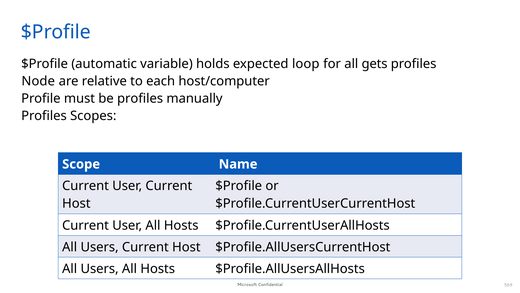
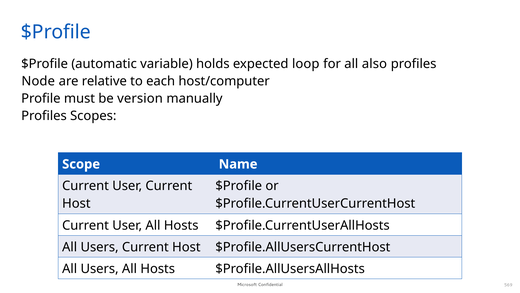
gets: gets -> also
be profiles: profiles -> version
